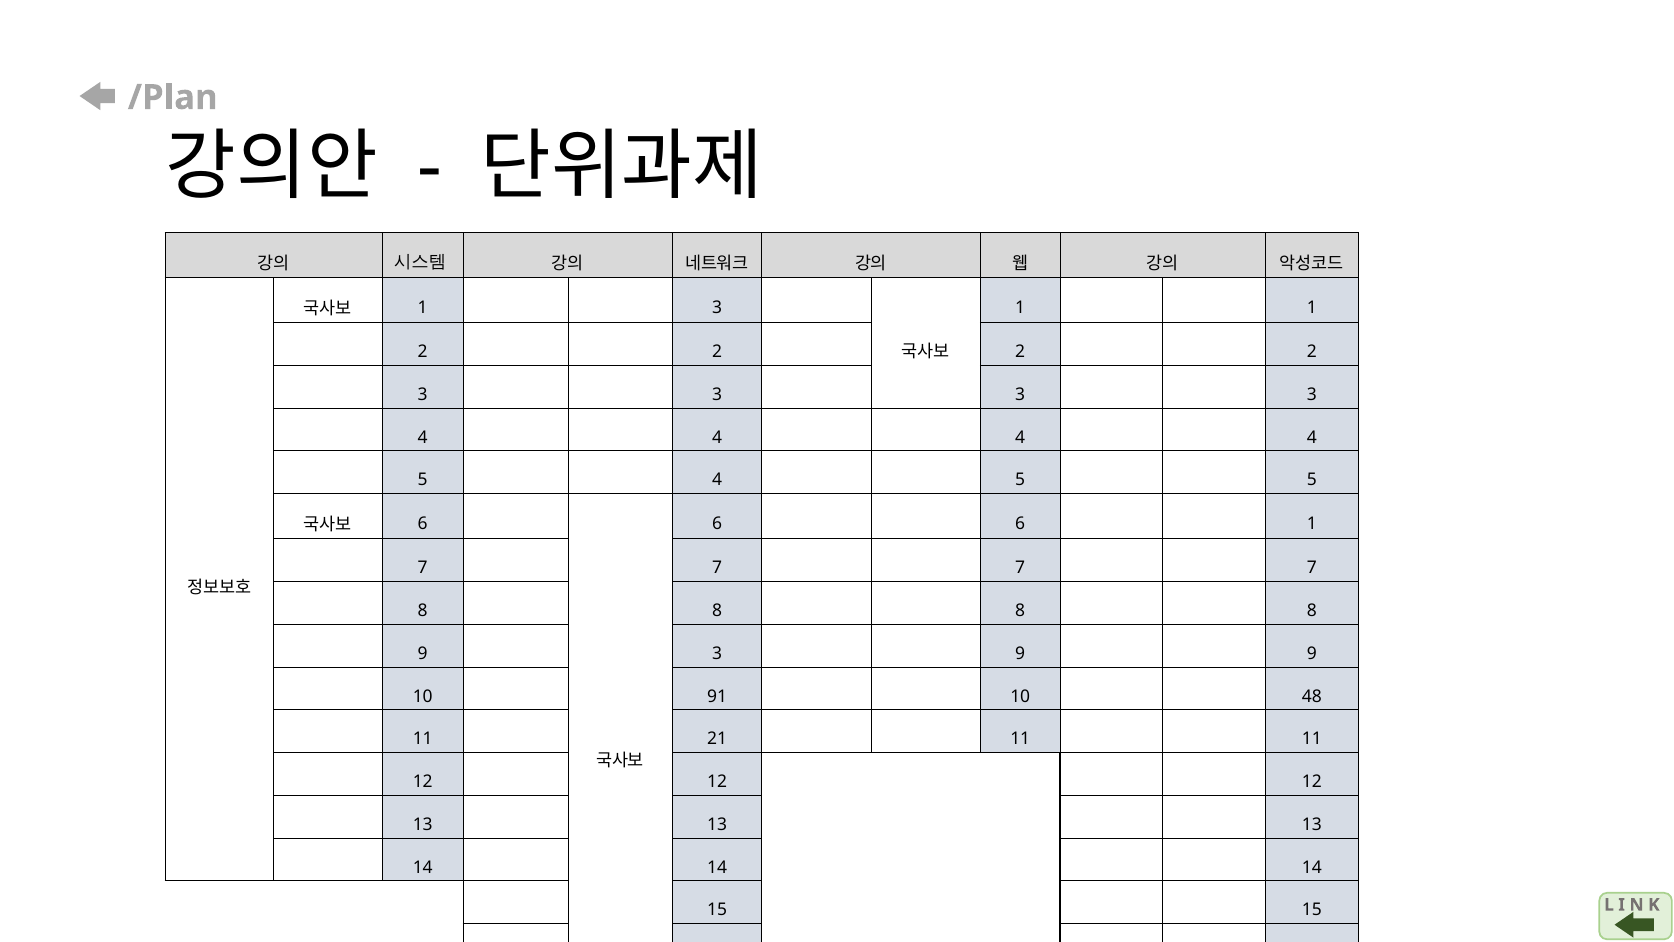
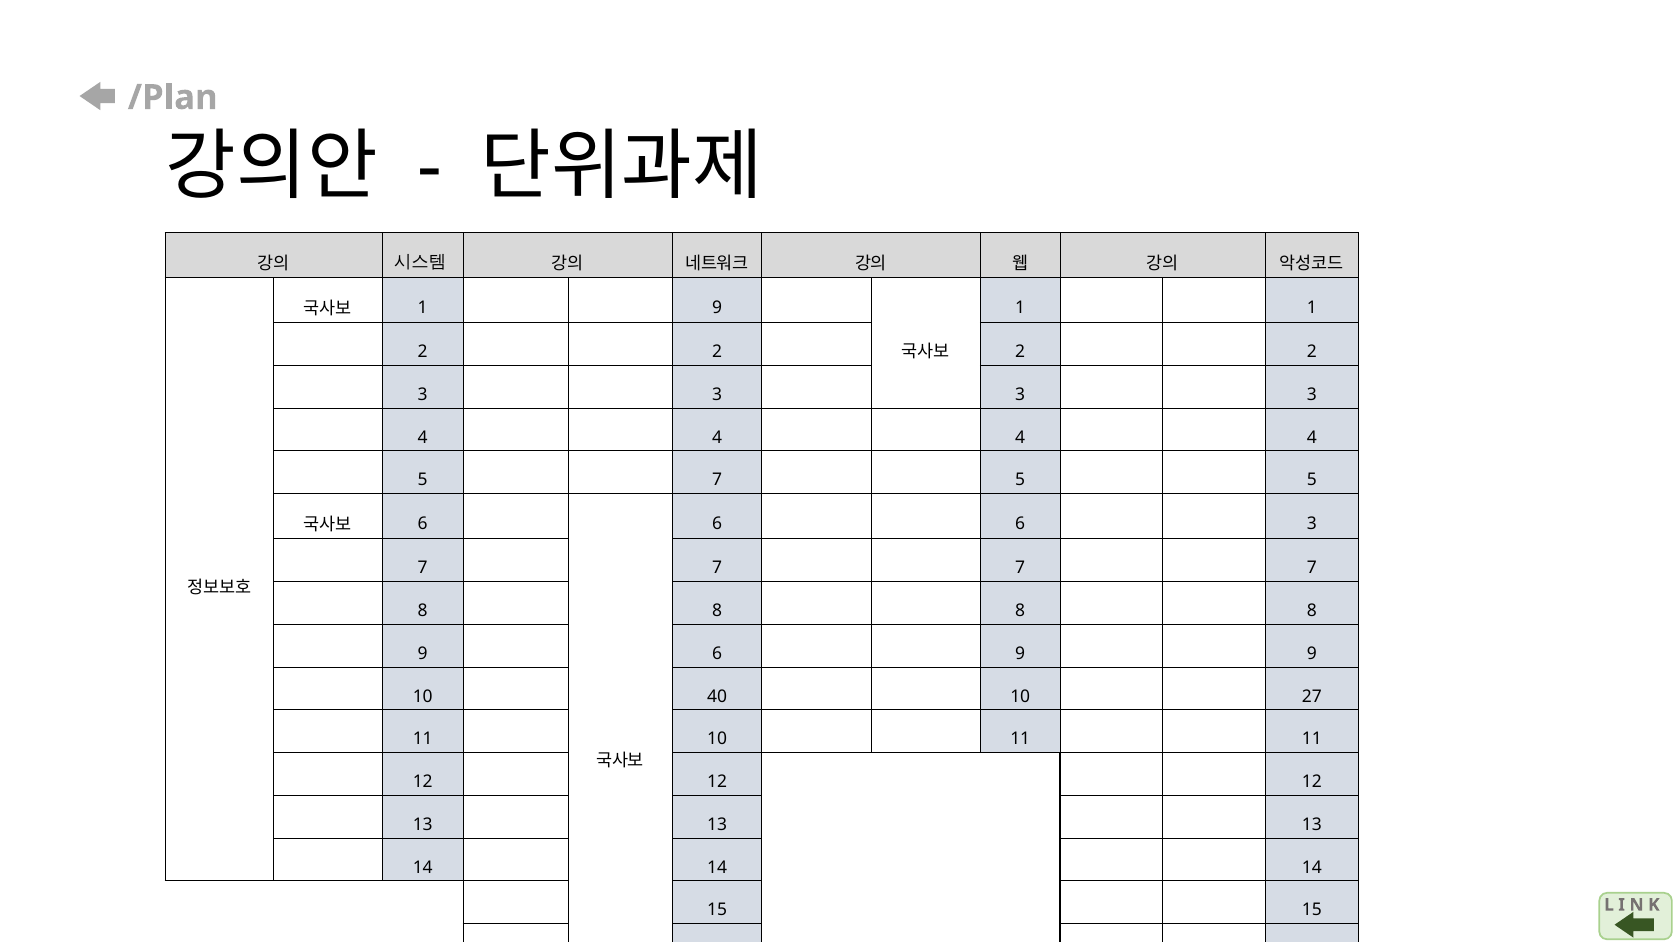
1 3: 3 -> 9
5 4: 4 -> 7
6 1: 1 -> 3
9 3: 3 -> 6
91: 91 -> 40
48: 48 -> 27
11 21: 21 -> 10
